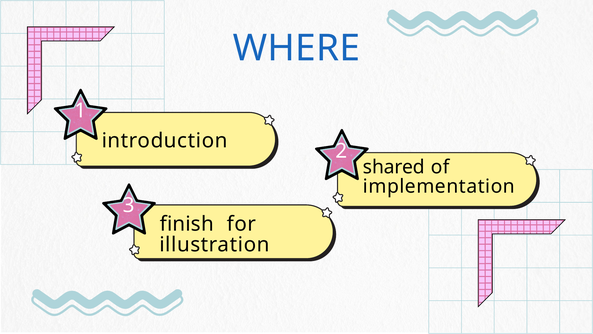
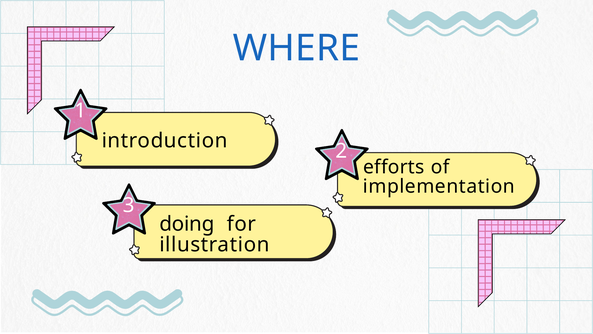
shared: shared -> efforts
finish: finish -> doing
